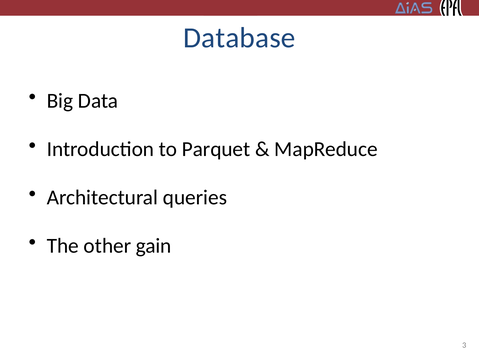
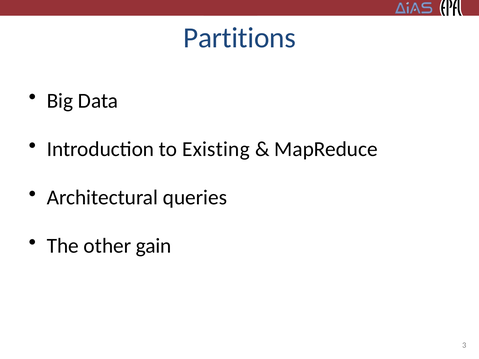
Database: Database -> Partitions
Parquet: Parquet -> Existing
